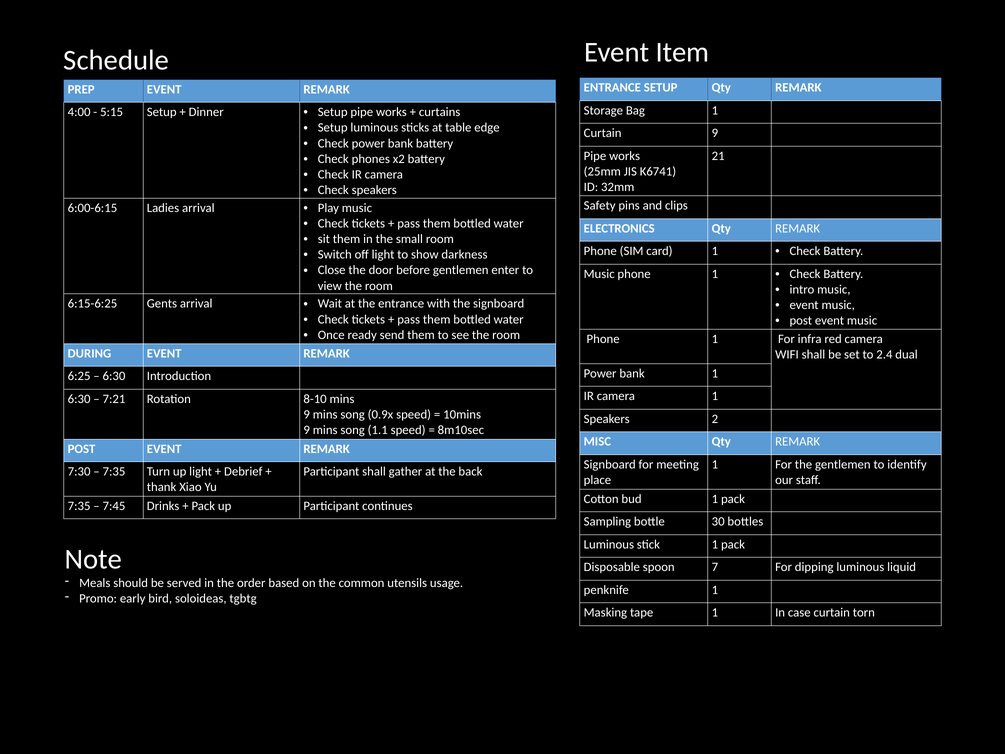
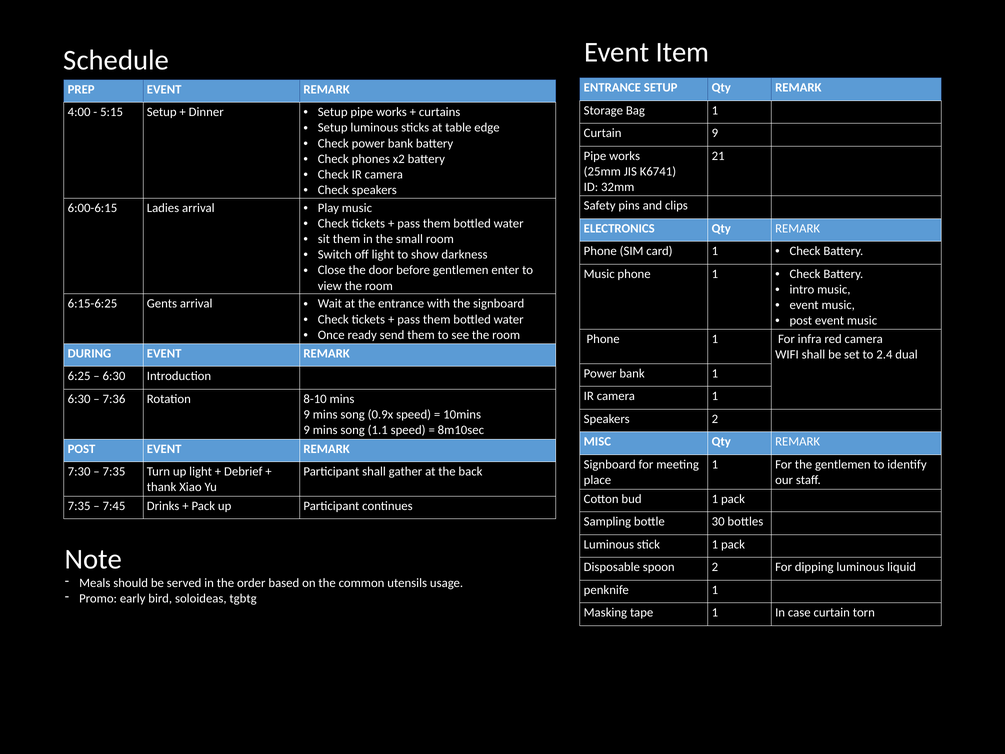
7:21: 7:21 -> 7:36
spoon 7: 7 -> 2
